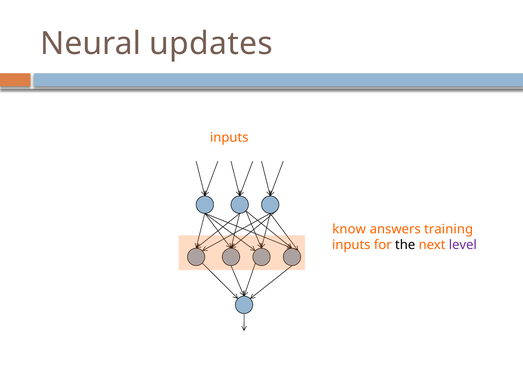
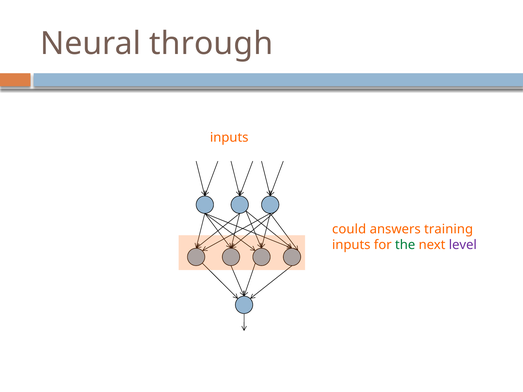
updates: updates -> through
know: know -> could
the colour: black -> green
